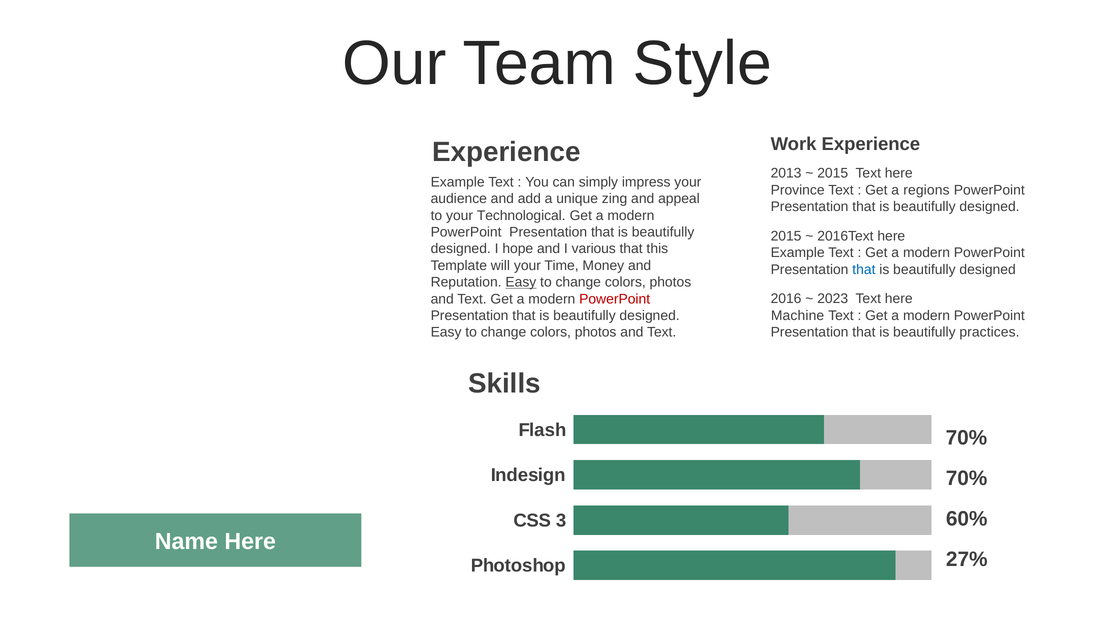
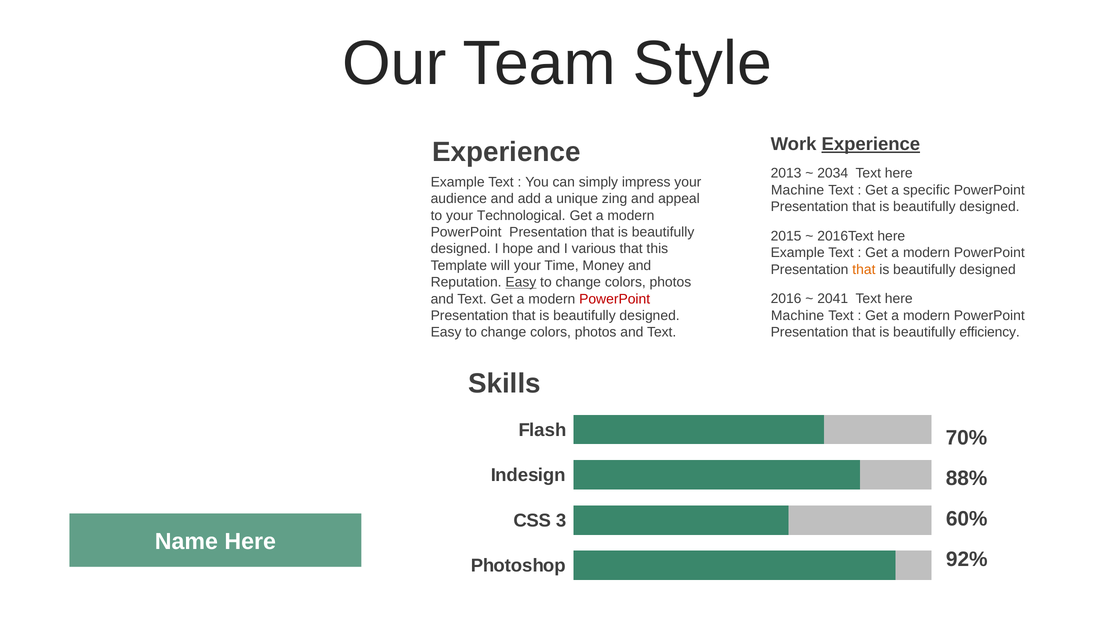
Experience at (871, 144) underline: none -> present
2015 at (833, 173): 2015 -> 2034
Province at (798, 190): Province -> Machine
regions: regions -> specific
that at (864, 269) colour: blue -> orange
2023: 2023 -> 2041
practices: practices -> efficiency
70% at (967, 478): 70% -> 88%
27%: 27% -> 92%
